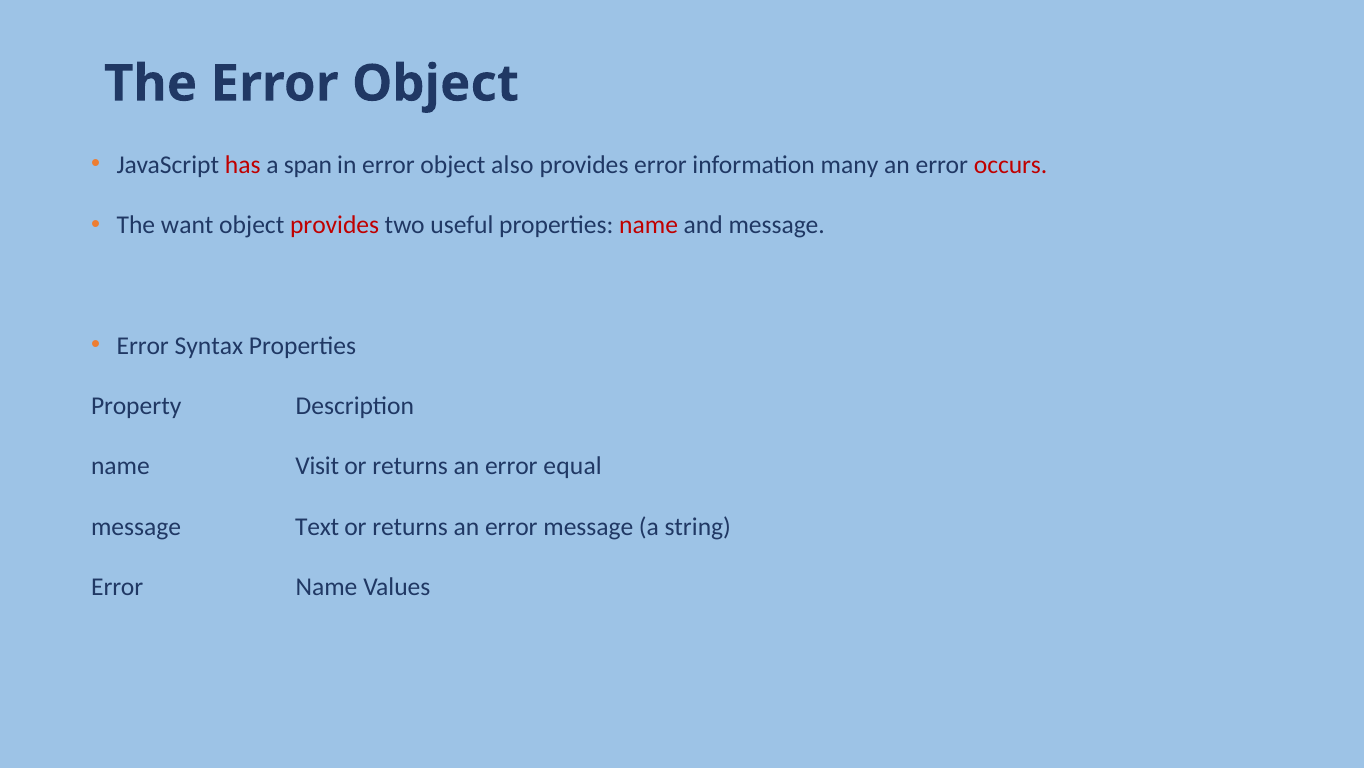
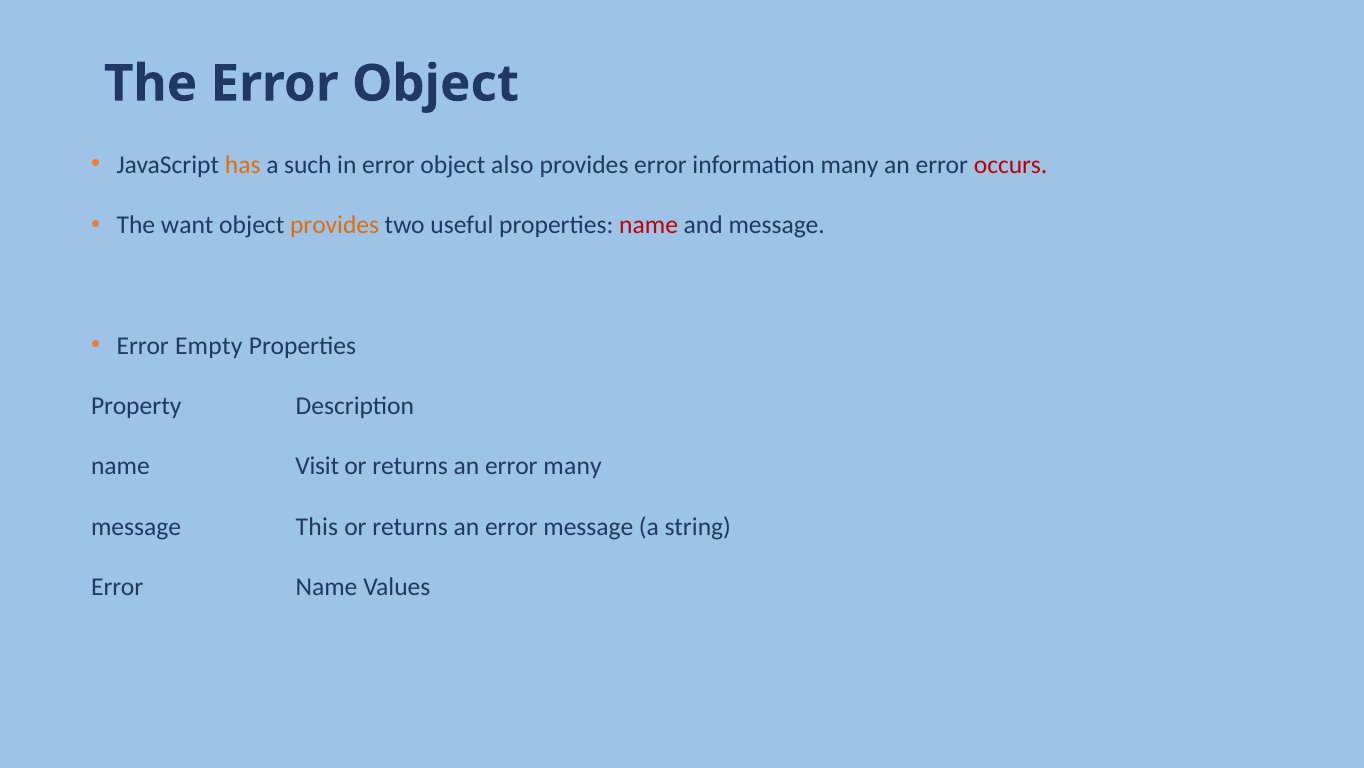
has colour: red -> orange
span: span -> such
provides at (335, 225) colour: red -> orange
Syntax: Syntax -> Empty
error equal: equal -> many
Text: Text -> This
